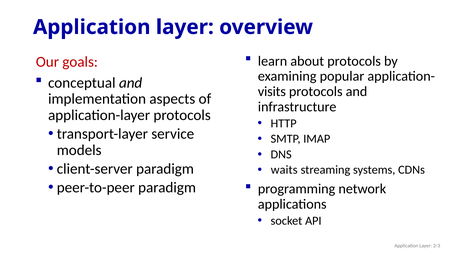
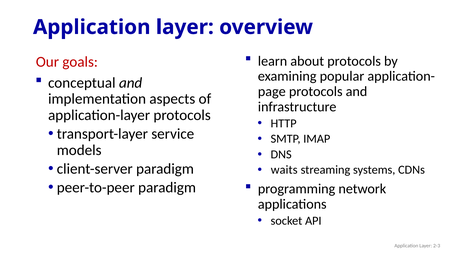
visits: visits -> page
